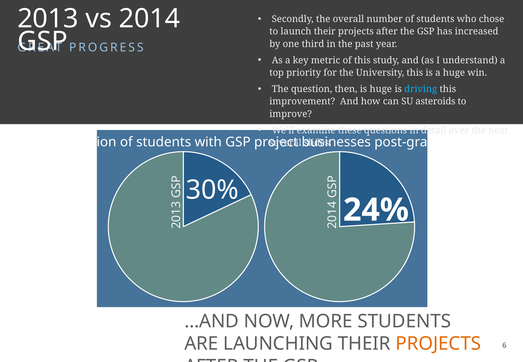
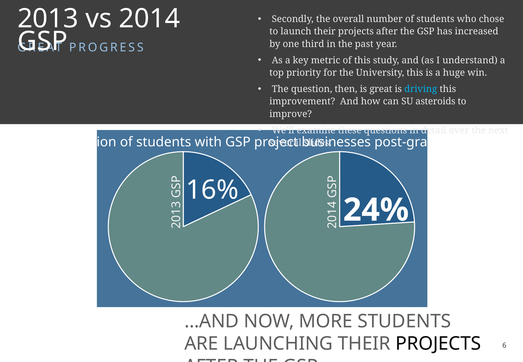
is huge: huge -> great
30%: 30% -> 16%
PROJECTS at (438, 344) colour: orange -> black
